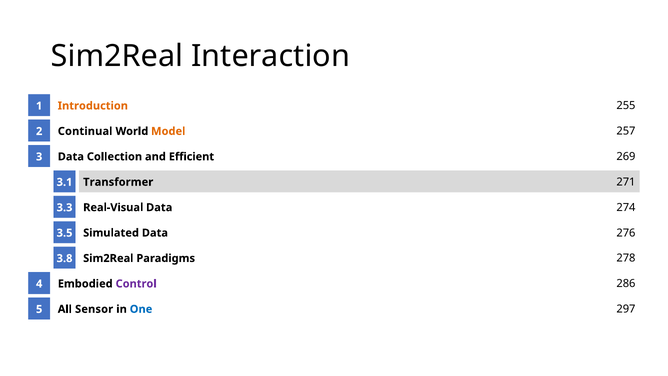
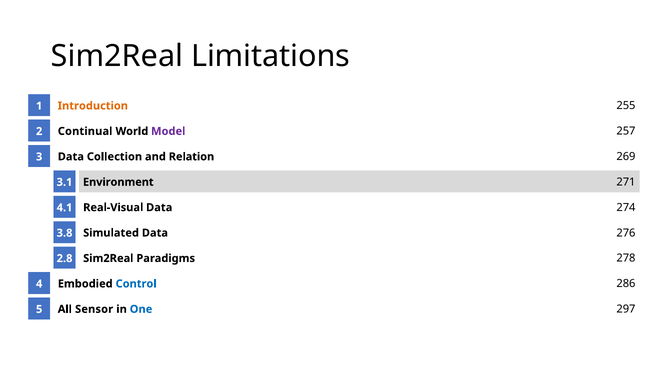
Interaction: Interaction -> Limitations
Model colour: orange -> purple
Efficient: Efficient -> Relation
Transformer: Transformer -> Environment
3.3: 3.3 -> 4.1
3.5: 3.5 -> 3.8
3.8: 3.8 -> 2.8
Control colour: purple -> blue
